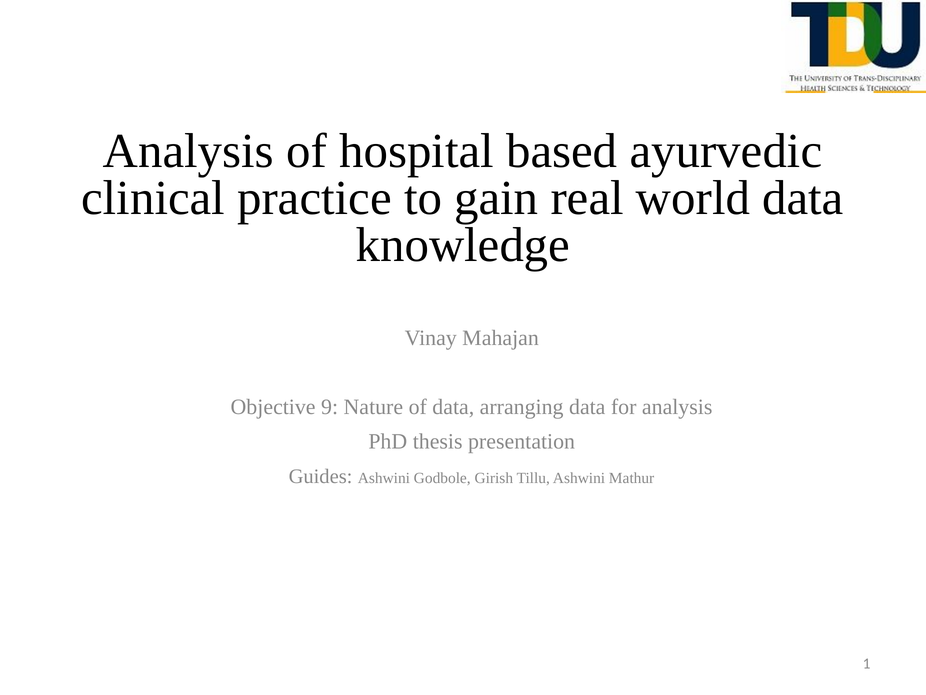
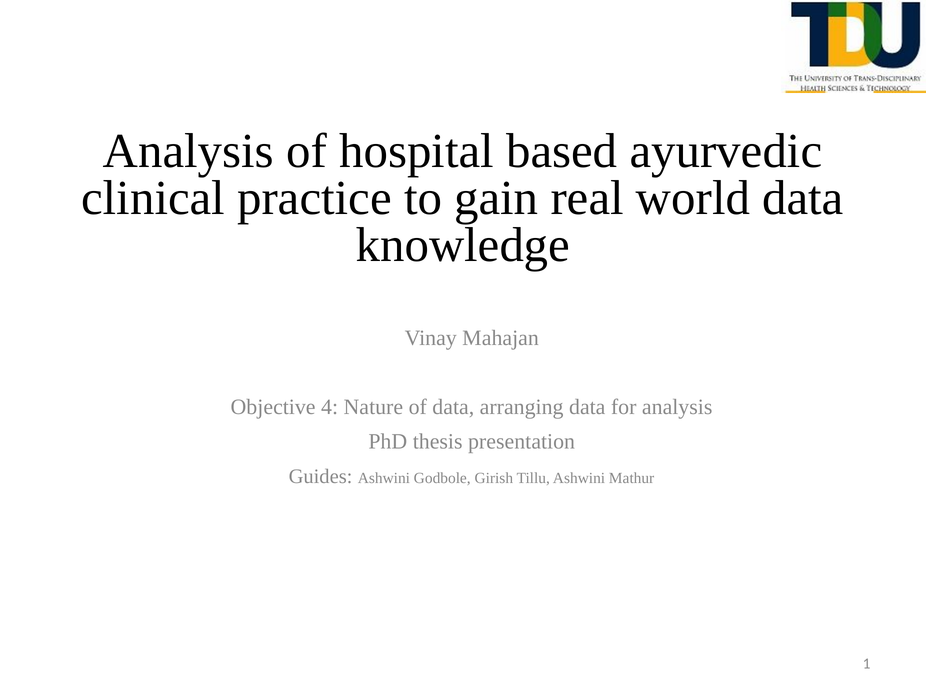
9: 9 -> 4
